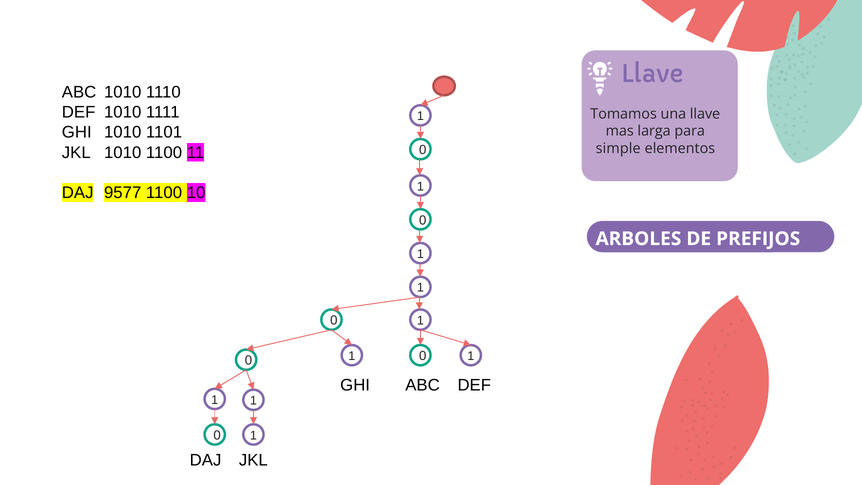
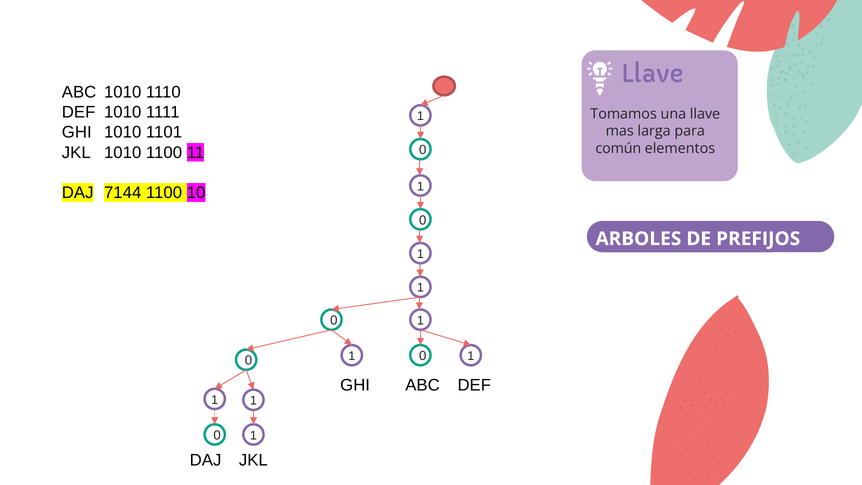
simple: simple -> común
9577: 9577 -> 7144
